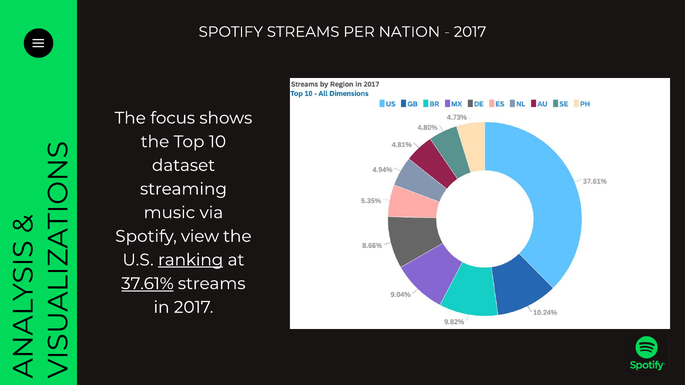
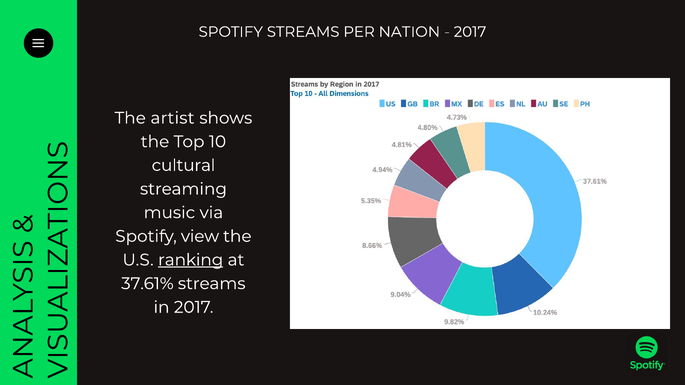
focus: focus -> artist
dataset: dataset -> cultural
37.61% underline: present -> none
